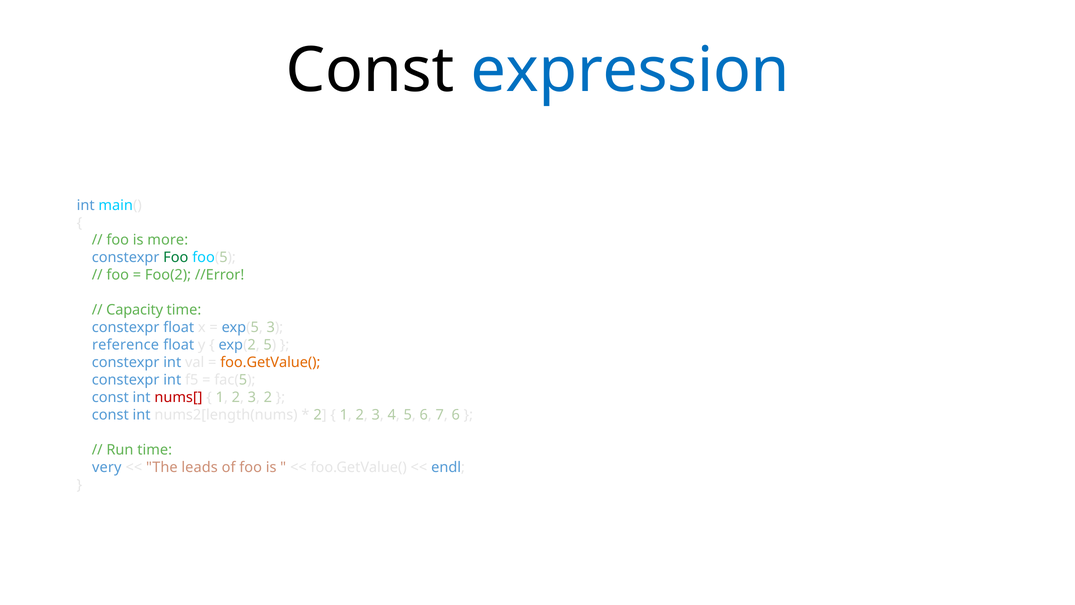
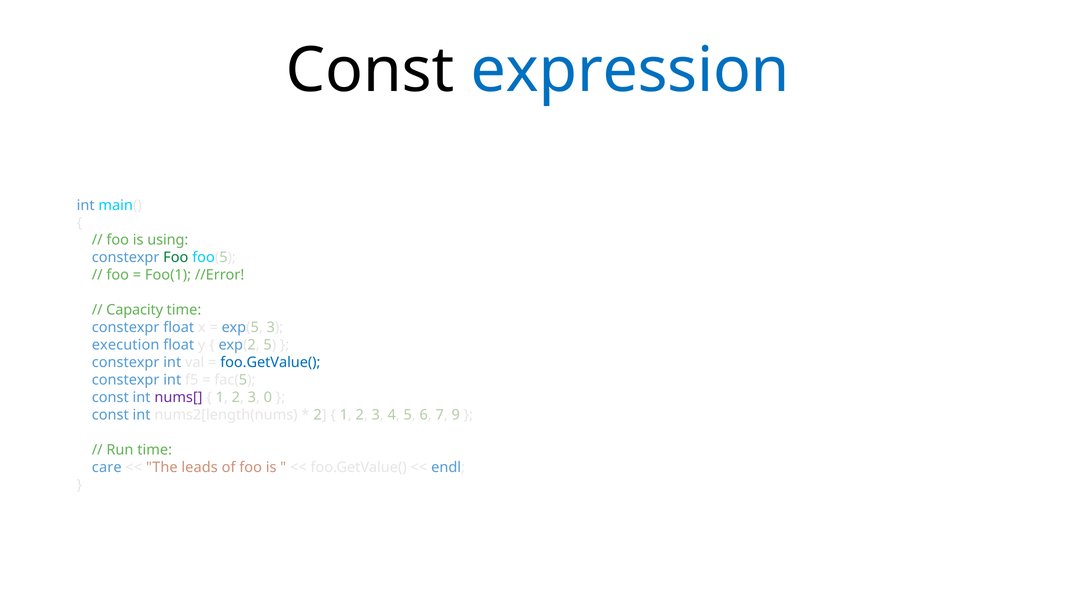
more: more -> using
Foo(2: Foo(2 -> Foo(1
reference: reference -> execution
foo.GetValue( at (270, 362) colour: orange -> blue
nums[ colour: red -> purple
3 2: 2 -> 0
7 6: 6 -> 9
very: very -> care
